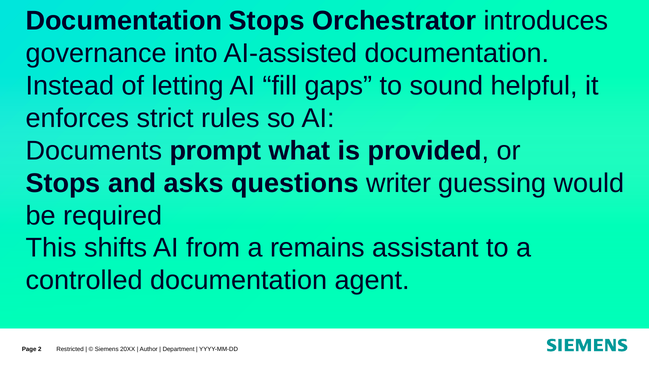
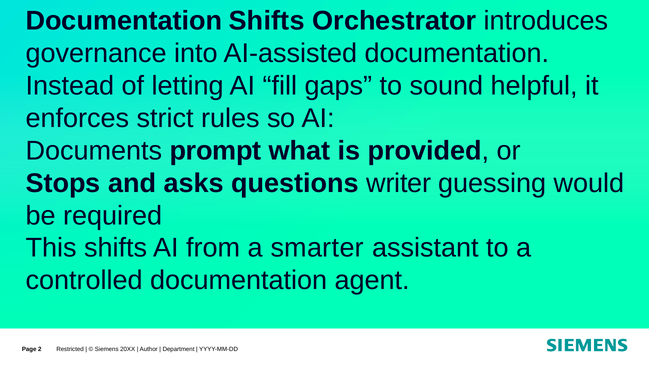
Documentation Stops: Stops -> Shifts
remains: remains -> smarter
